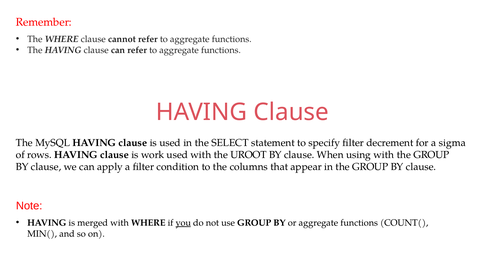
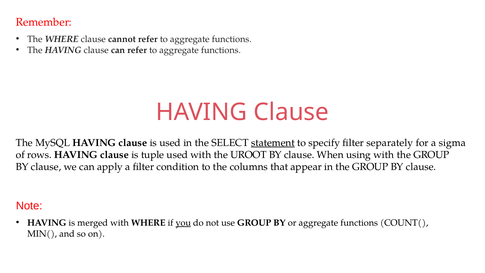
statement underline: none -> present
decrement: decrement -> separately
work: work -> tuple
